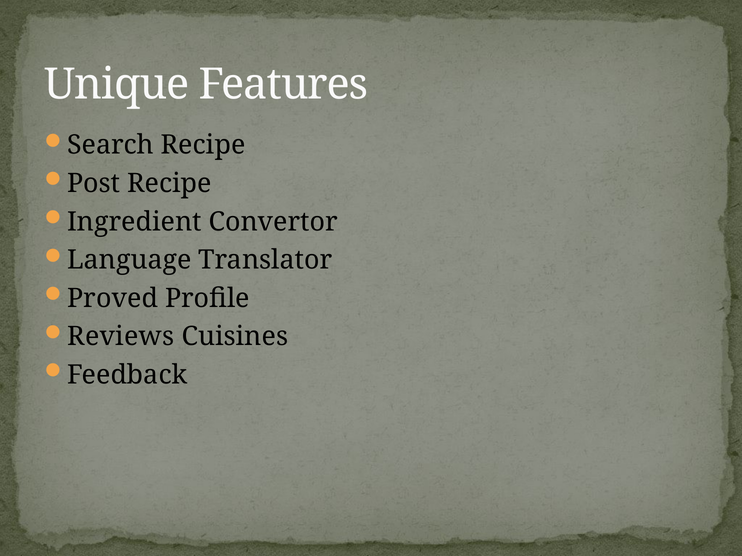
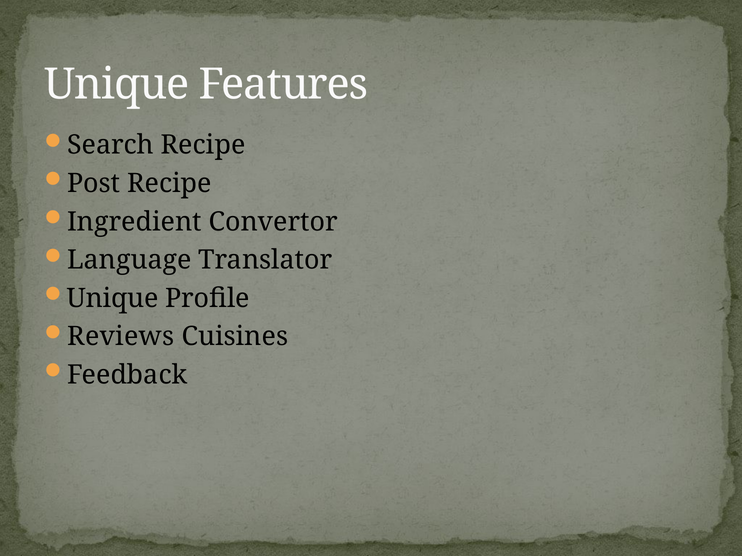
Proved at (113, 299): Proved -> Unique
